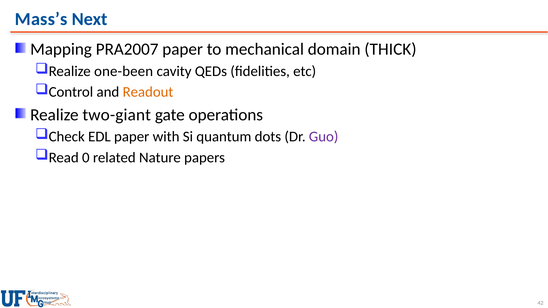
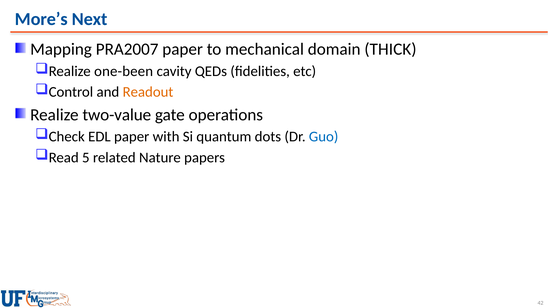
Mass’s: Mass’s -> More’s
two-giant: two-giant -> two-value
Guo colour: purple -> blue
0: 0 -> 5
